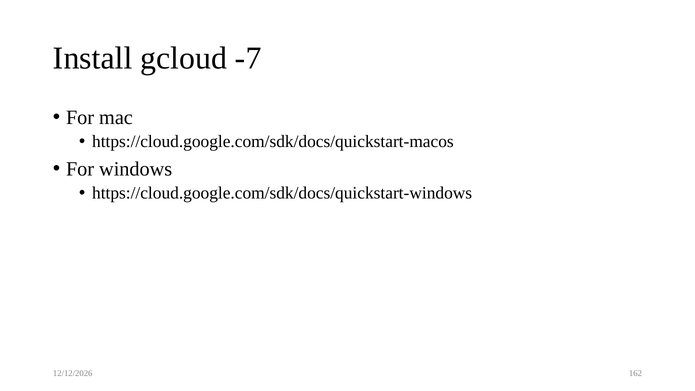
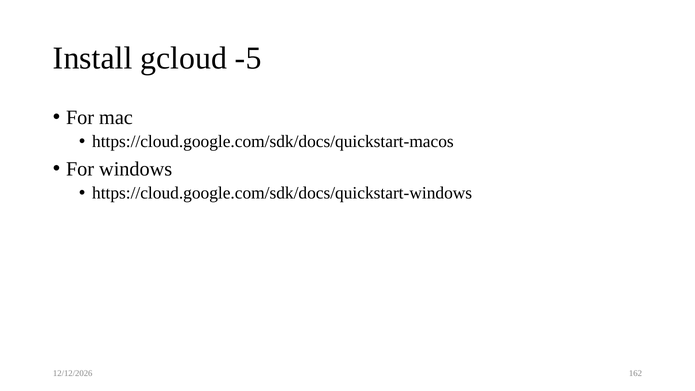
-7: -7 -> -5
